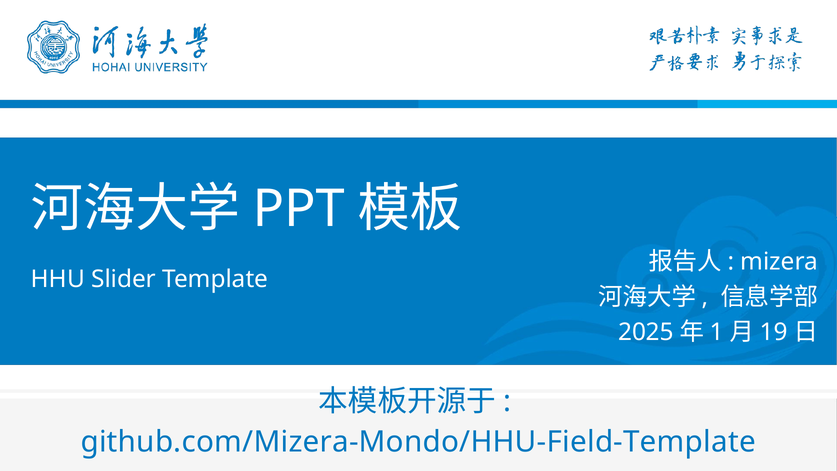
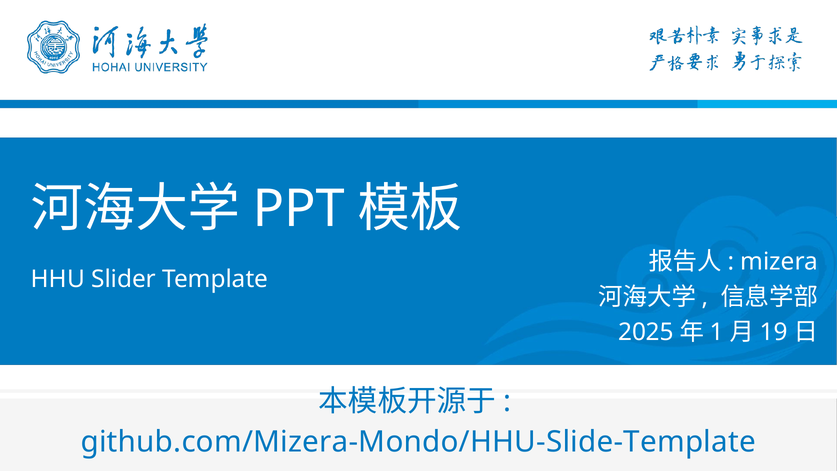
github.com/Mizera-Mondo/HHU-Field-Template: github.com/Mizera-Mondo/HHU-Field-Template -> github.com/Mizera-Mondo/HHU-Slide-Template
